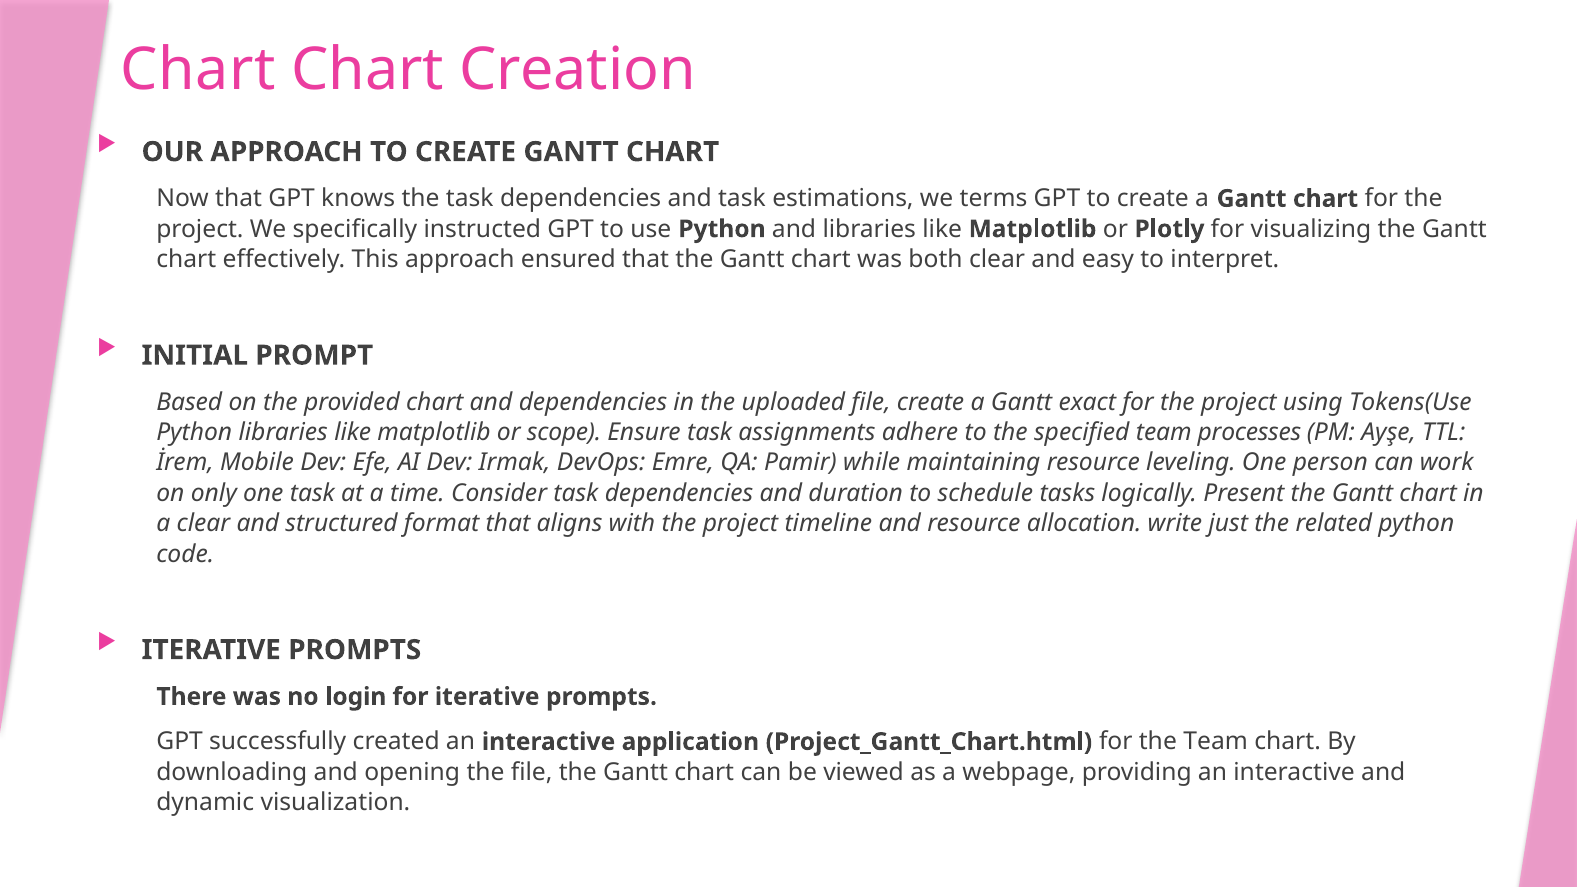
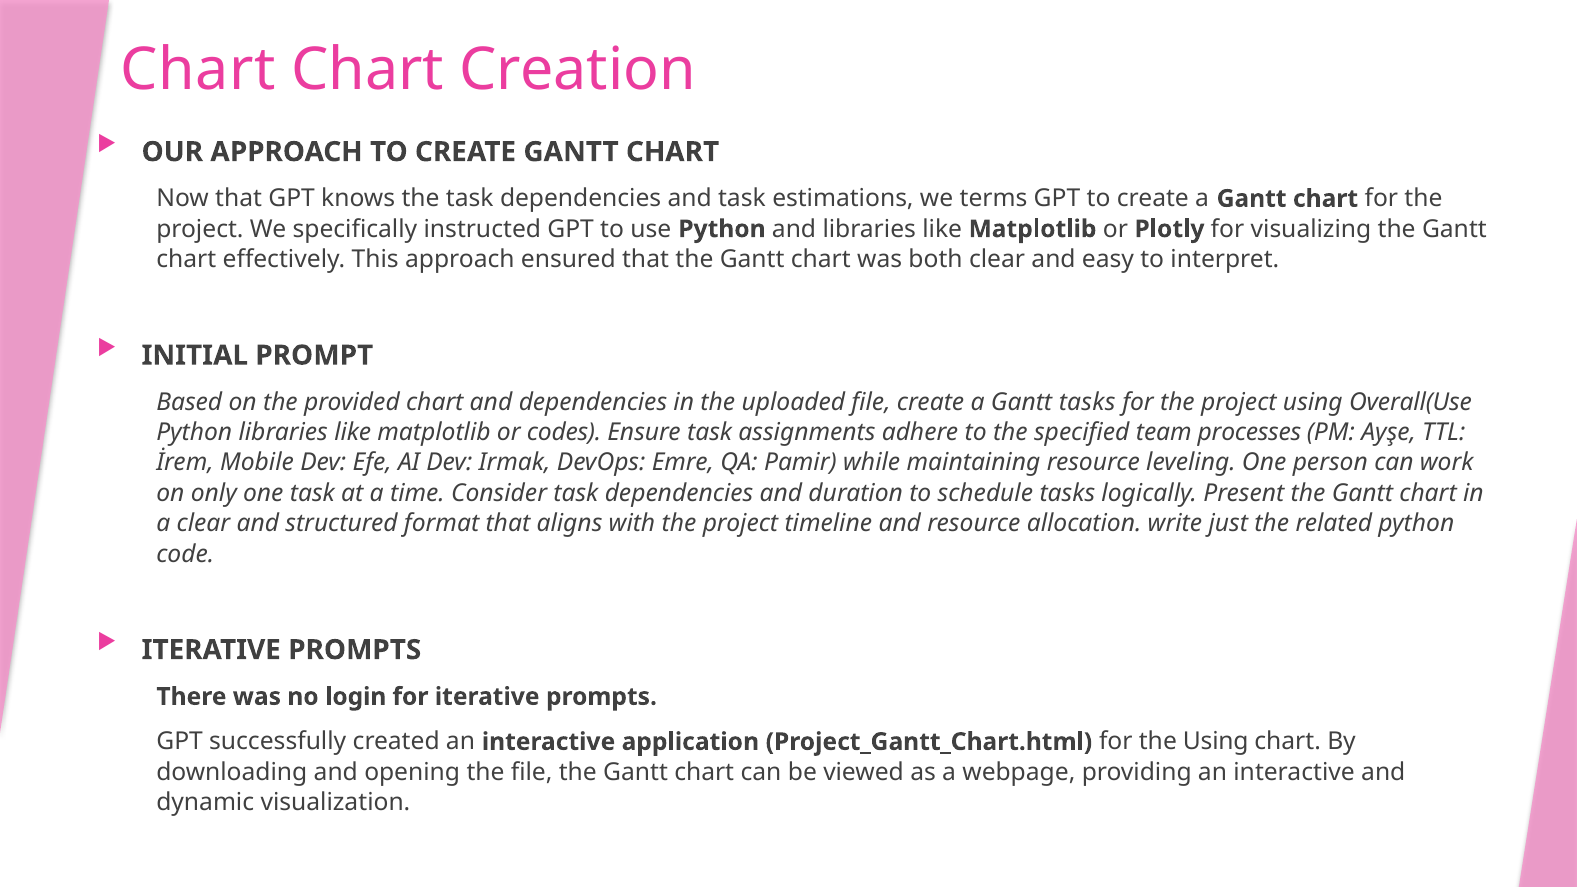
Gantt exact: exact -> tasks
Tokens(Use: Tokens(Use -> Overall(Use
scope: scope -> codes
the Team: Team -> Using
